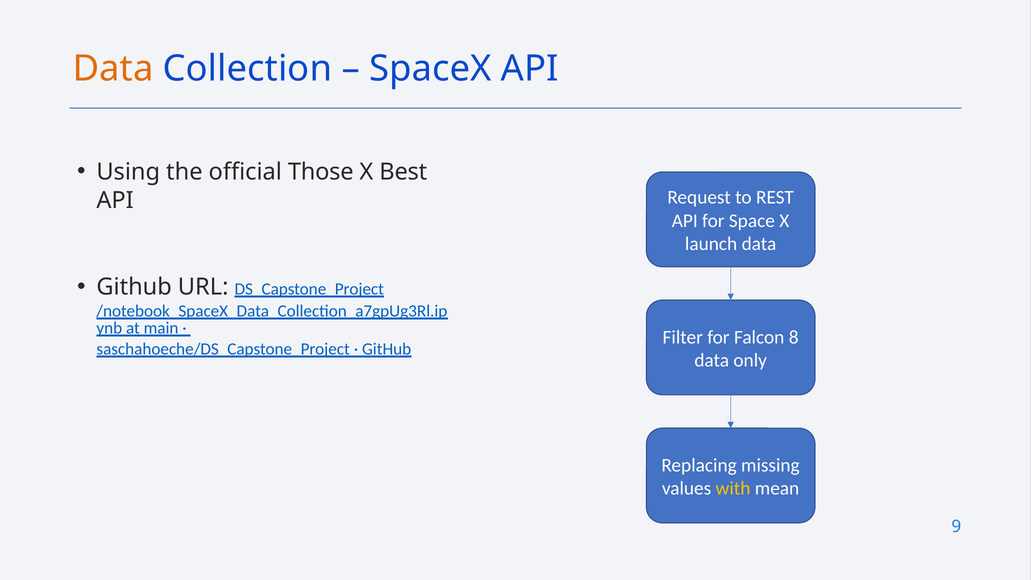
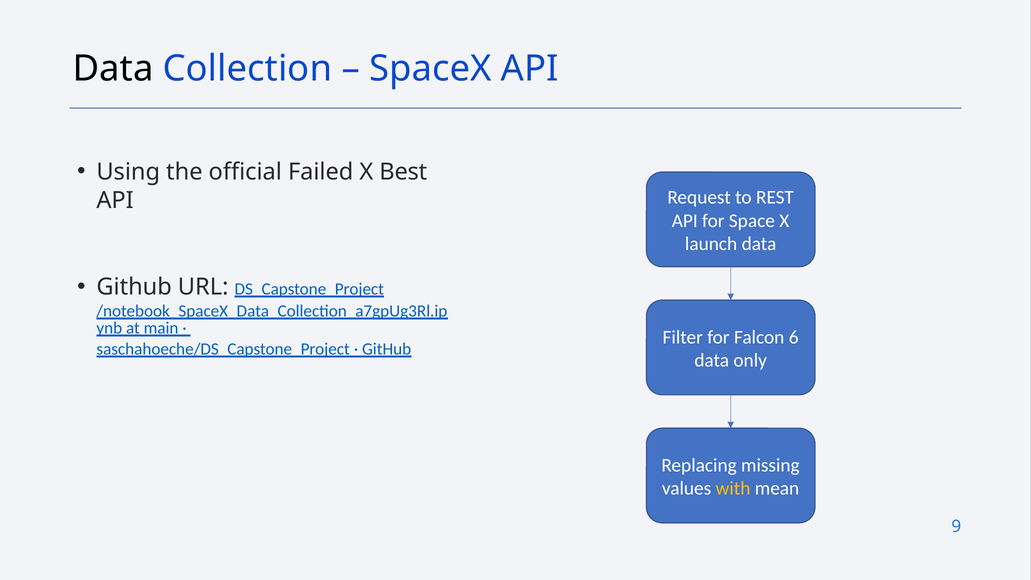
Data at (113, 69) colour: orange -> black
Those: Those -> Failed
8: 8 -> 6
